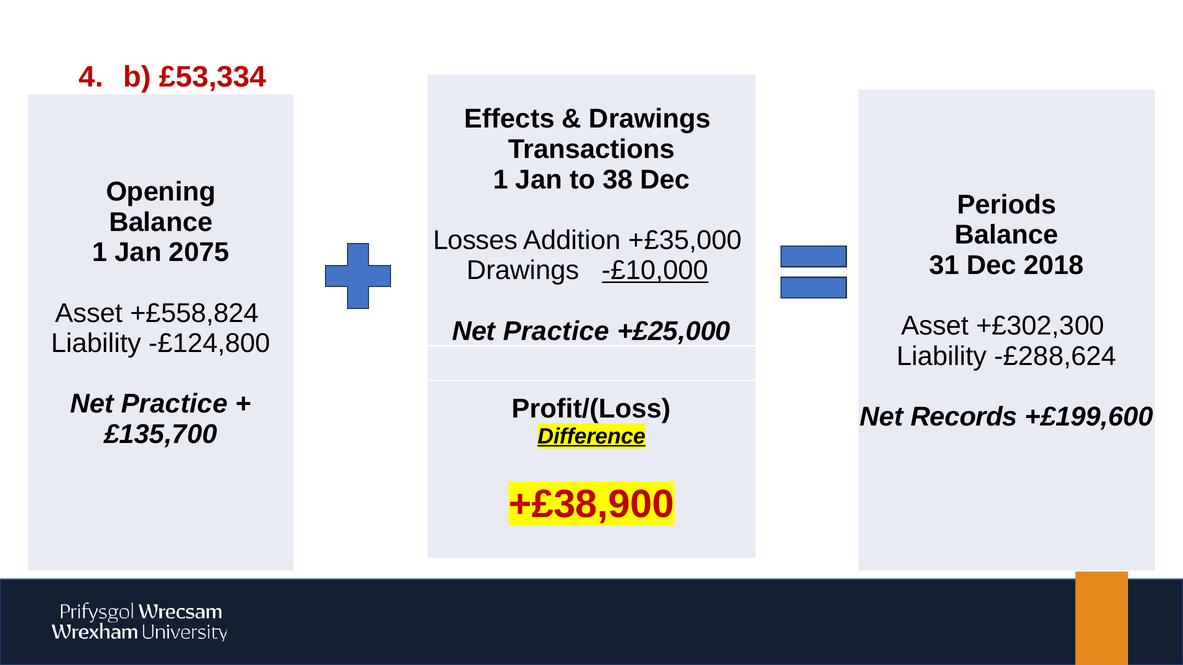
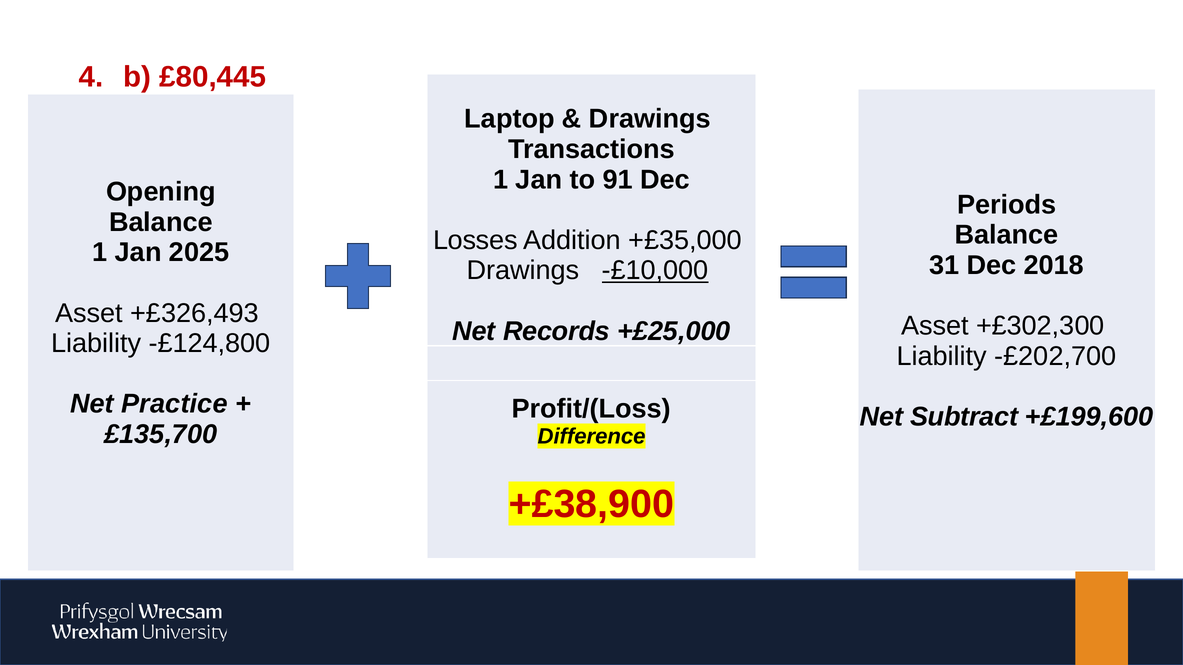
£53,334: £53,334 -> £80,445
Effects: Effects -> Laptop
38: 38 -> 91
2075: 2075 -> 2025
+£558,824: +£558,824 -> +£326,493
Practice at (556, 331): Practice -> Records
-£288,624: -£288,624 -> -£202,700
Records: Records -> Subtract
Difference underline: present -> none
